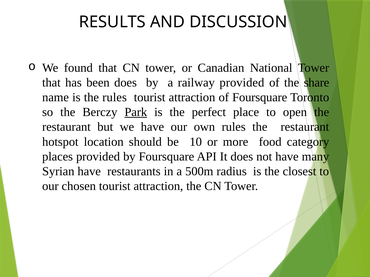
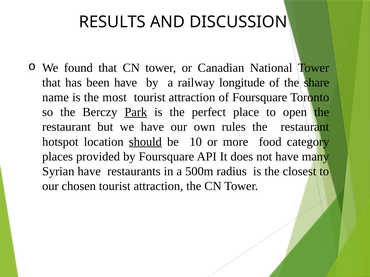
been does: does -> have
railway provided: provided -> longitude
the rules: rules -> most
should underline: none -> present
